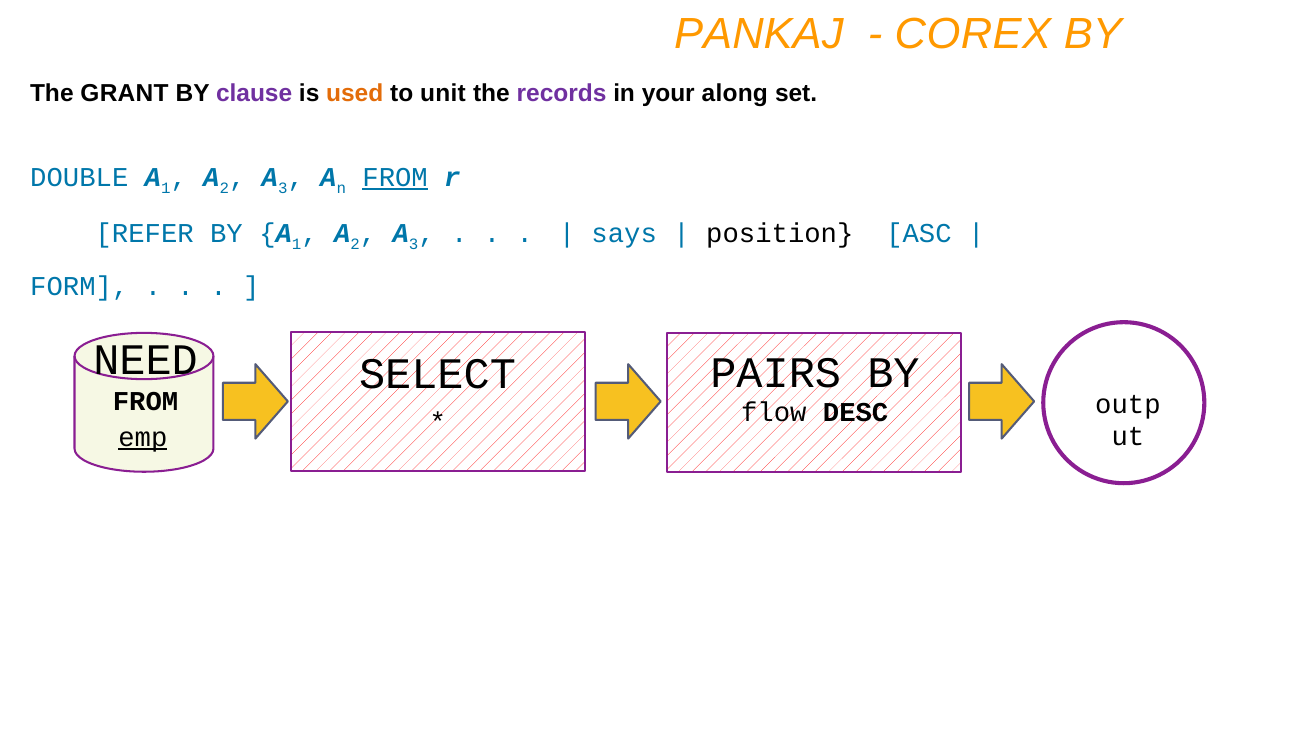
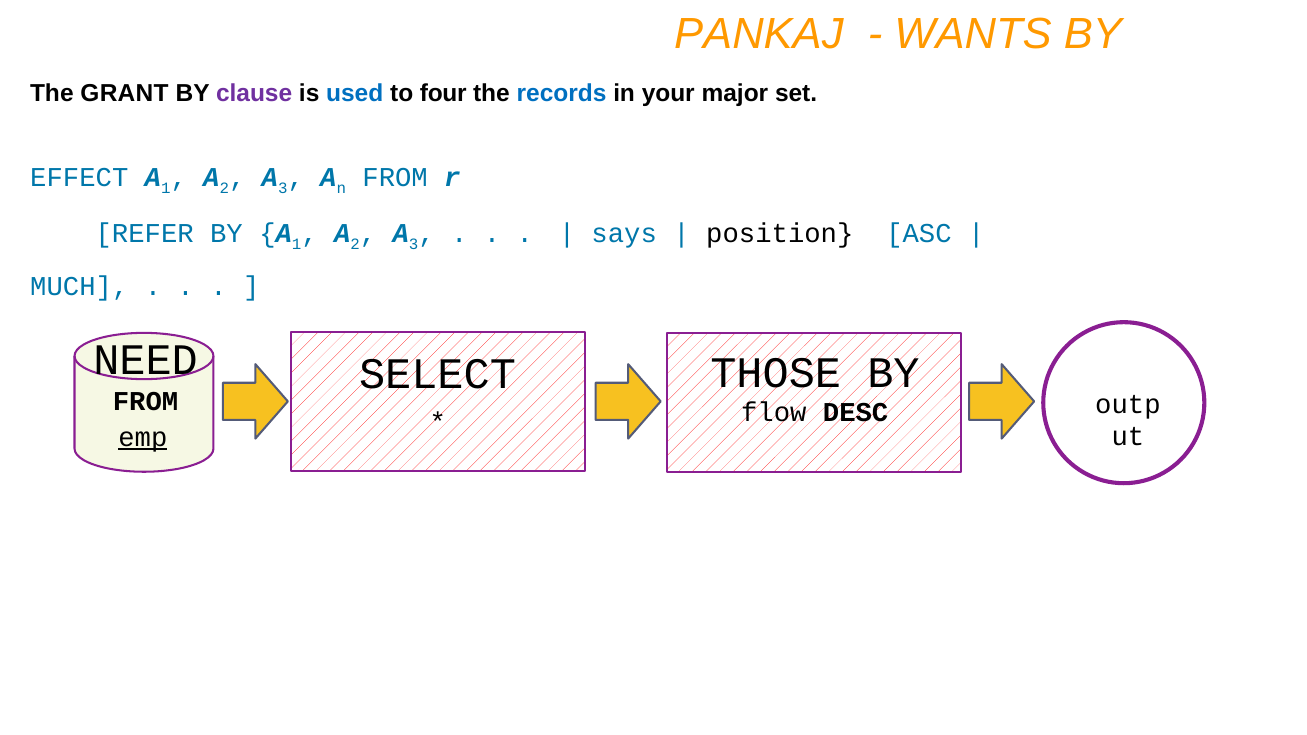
COREX: COREX -> WANTS
used colour: orange -> blue
unit: unit -> four
records colour: purple -> blue
along: along -> major
DOUBLE: DOUBLE -> EFFECT
FROM at (395, 178) underline: present -> none
FORM: FORM -> MUCH
PAIRS: PAIRS -> THOSE
